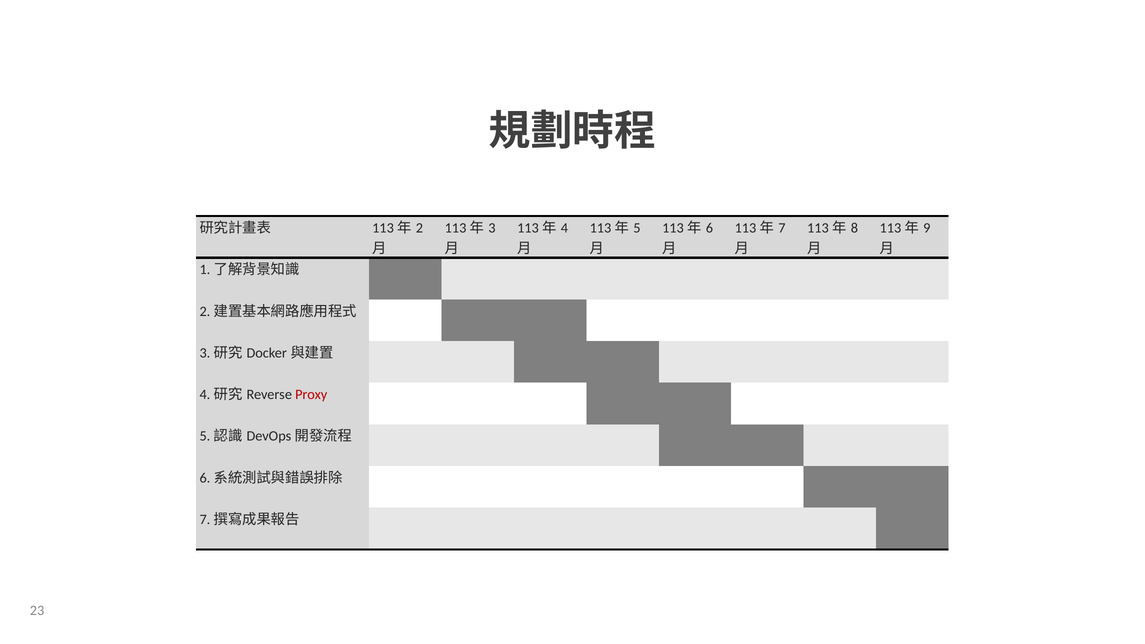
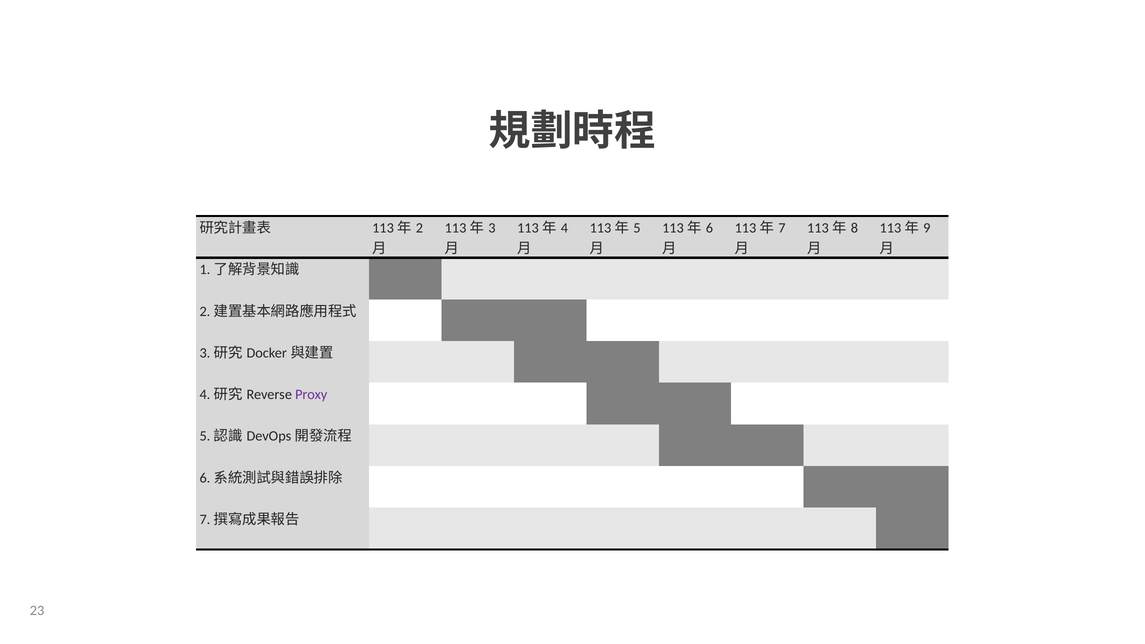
Proxy colour: red -> purple
